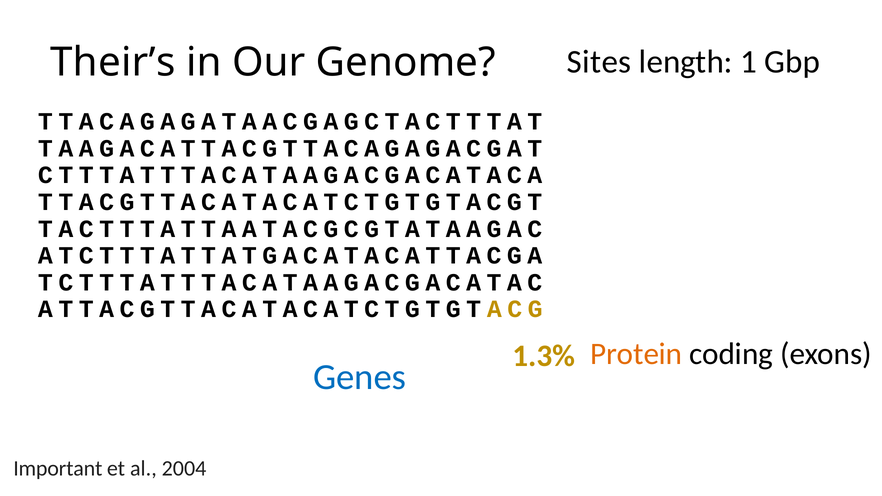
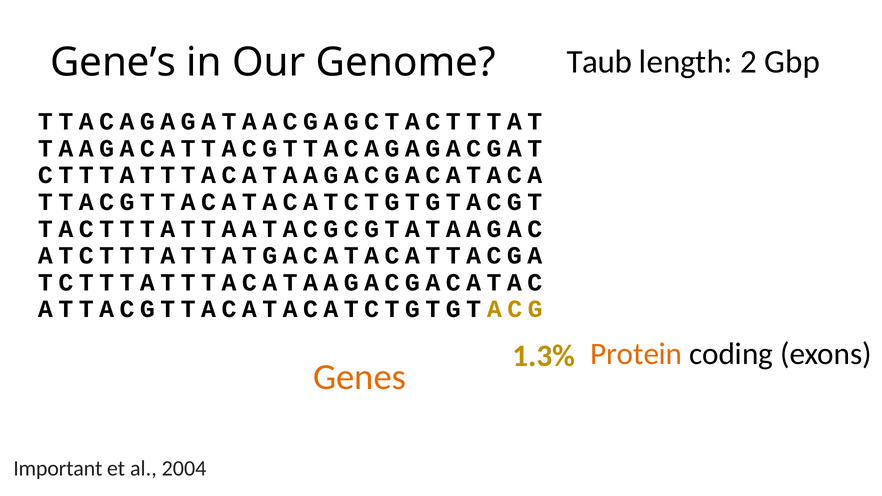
Sites: Sites -> Taub
1: 1 -> 2
Their’s: Their’s -> Gene’s
Genes colour: blue -> orange
